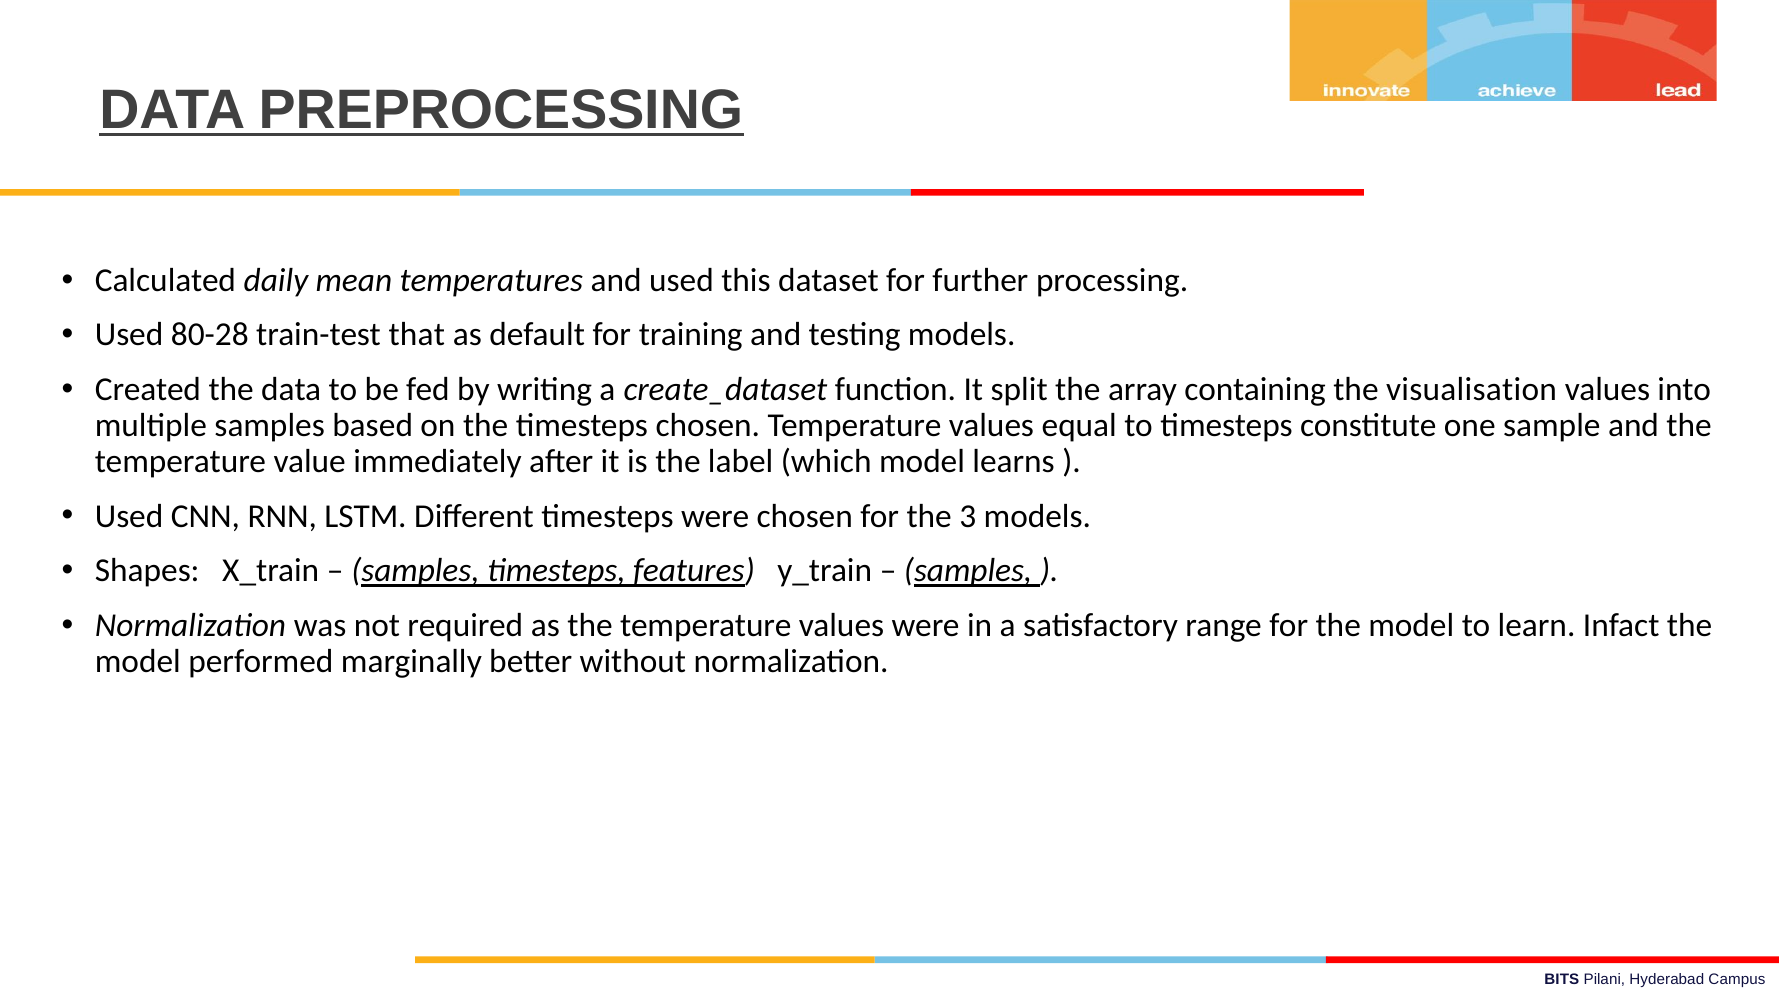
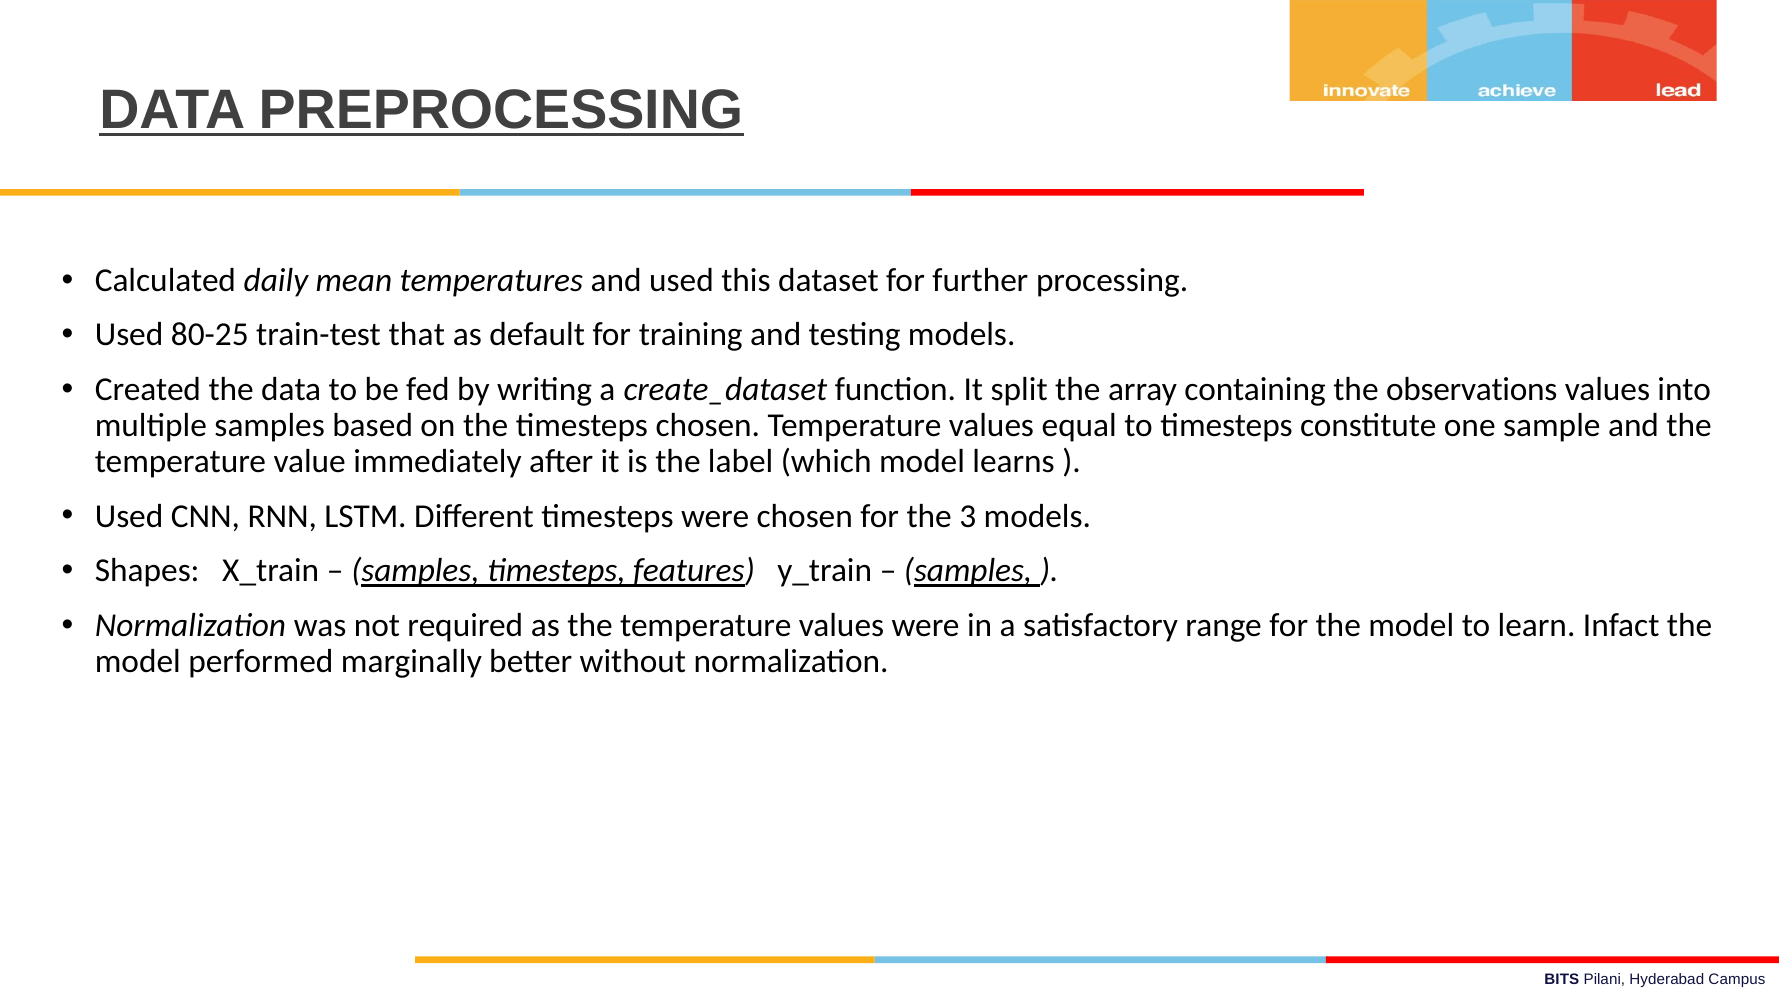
80-28: 80-28 -> 80-25
visualisation: visualisation -> observations
